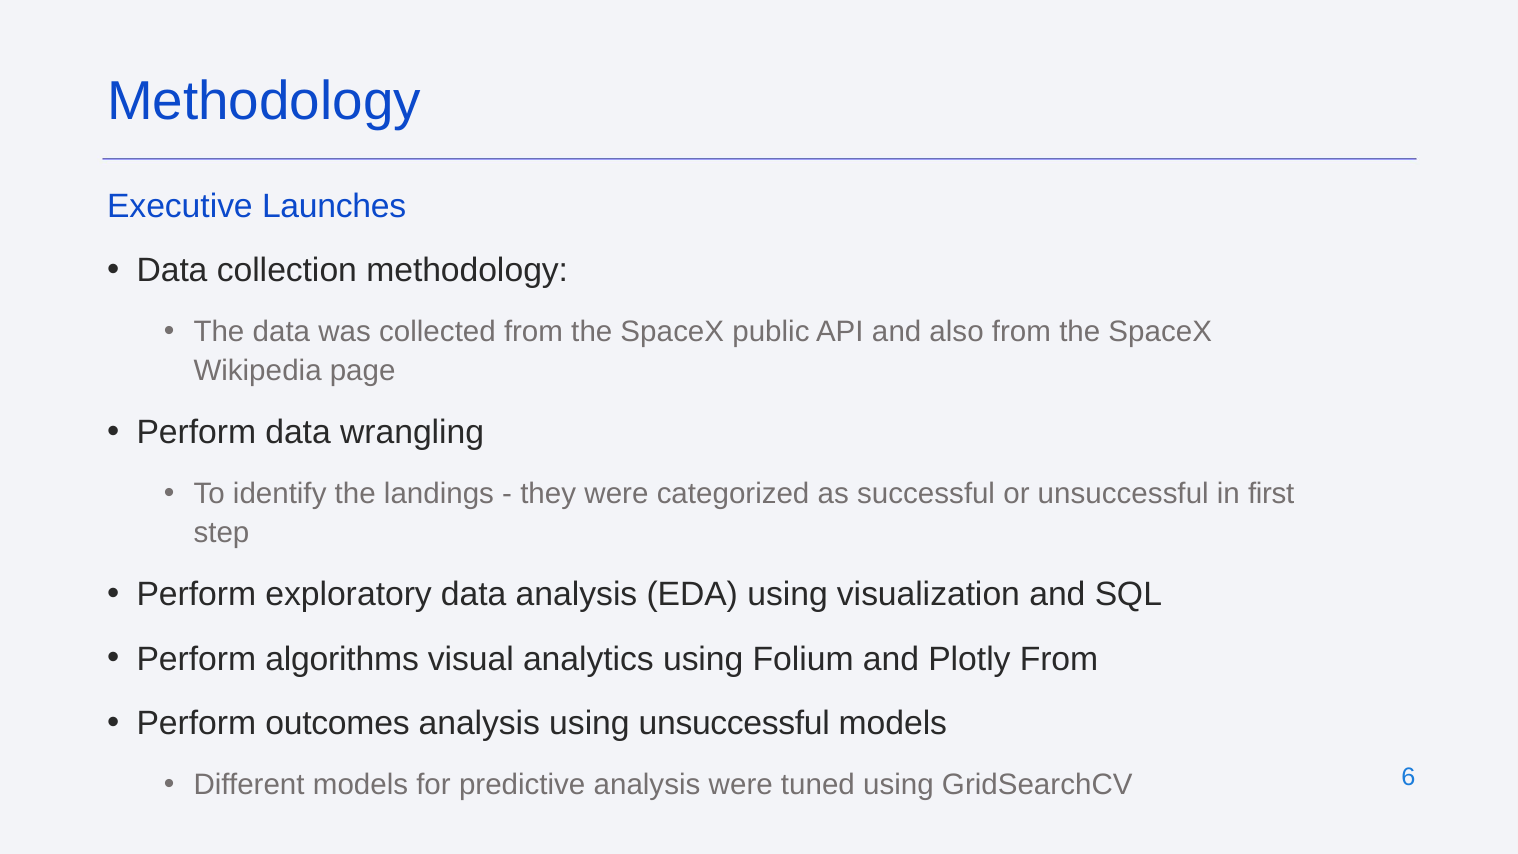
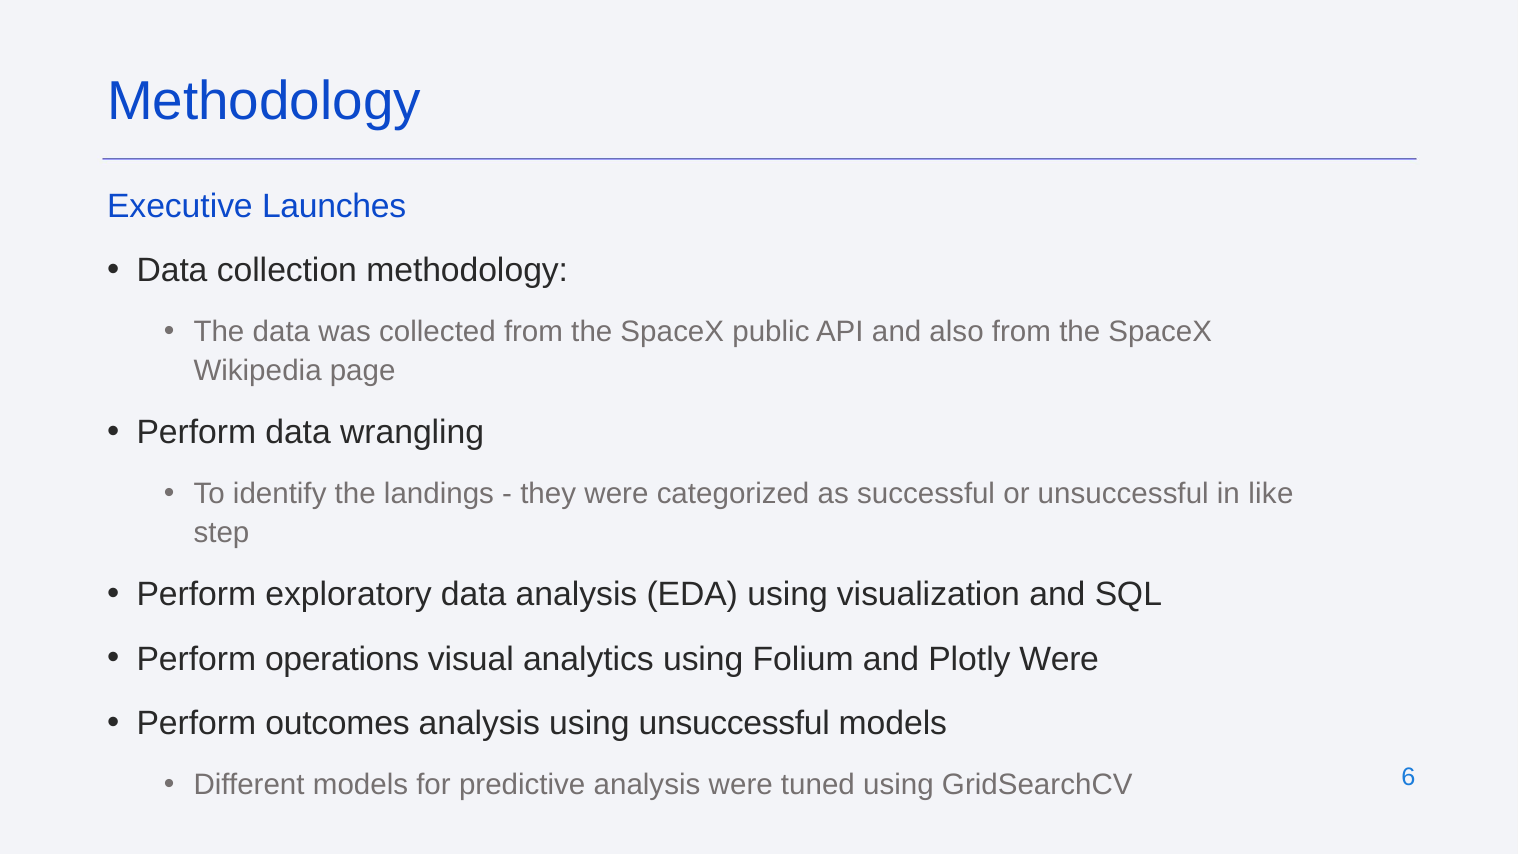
first: first -> like
algorithms: algorithms -> operations
Plotly From: From -> Were
